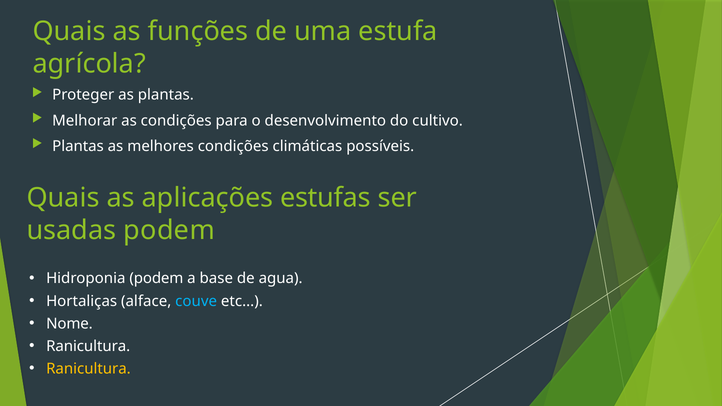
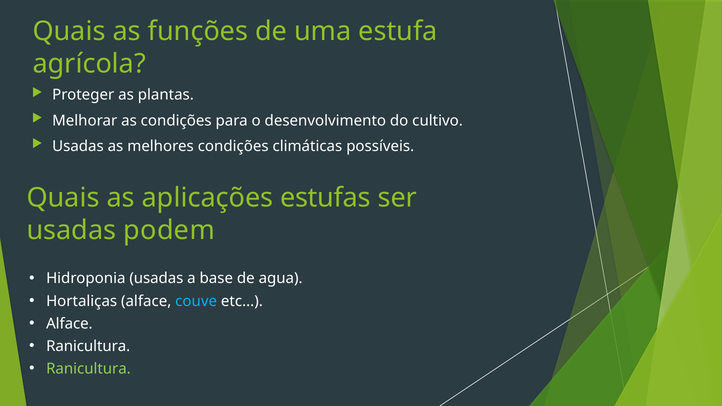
Plantas at (78, 146): Plantas -> Usadas
Hidroponia podem: podem -> usadas
Nome at (69, 324): Nome -> Alface
Ranicultura at (88, 369) colour: yellow -> light green
